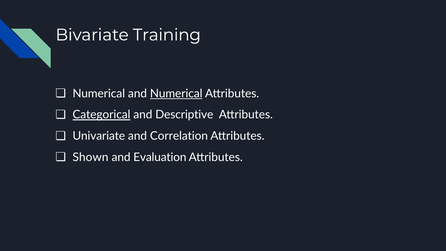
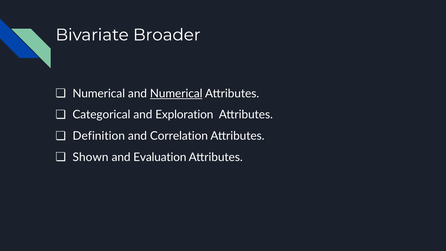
Training: Training -> Broader
Categorical underline: present -> none
Descriptive: Descriptive -> Exploration
Univariate: Univariate -> Definition
